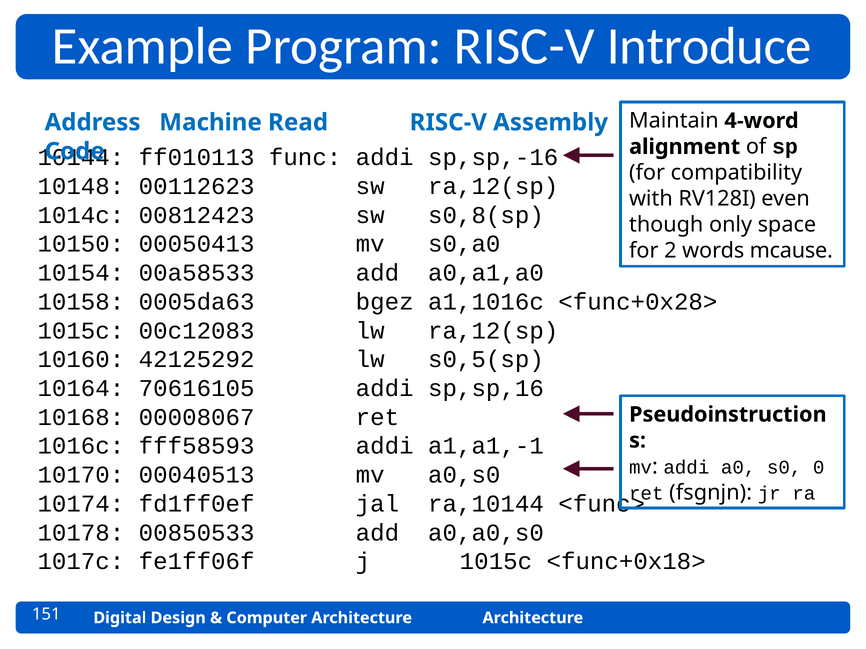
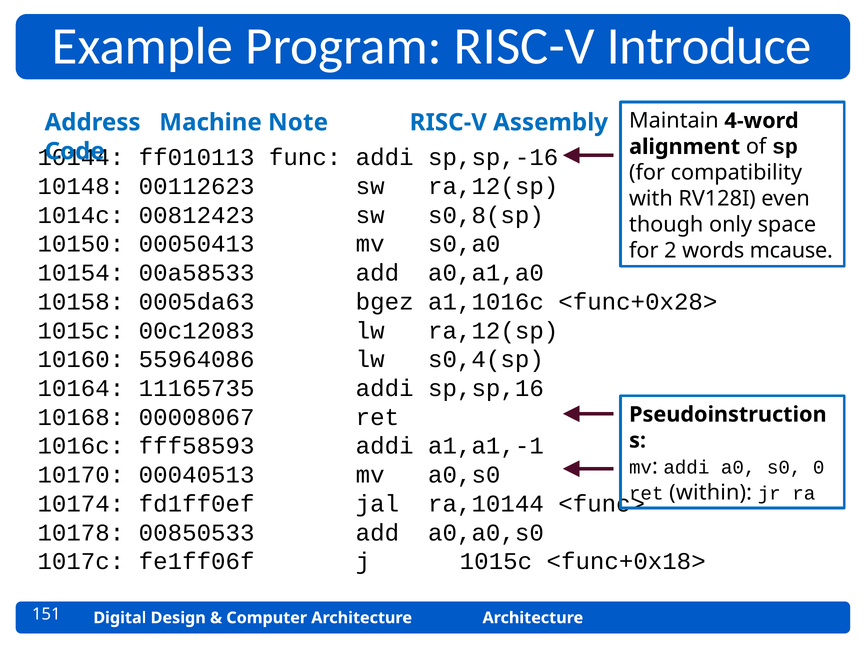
Read: Read -> Note
42125292: 42125292 -> 55964086
s0,5(sp: s0,5(sp -> s0,4(sp
70616105: 70616105 -> 11165735
fsgnjn: fsgnjn -> within
